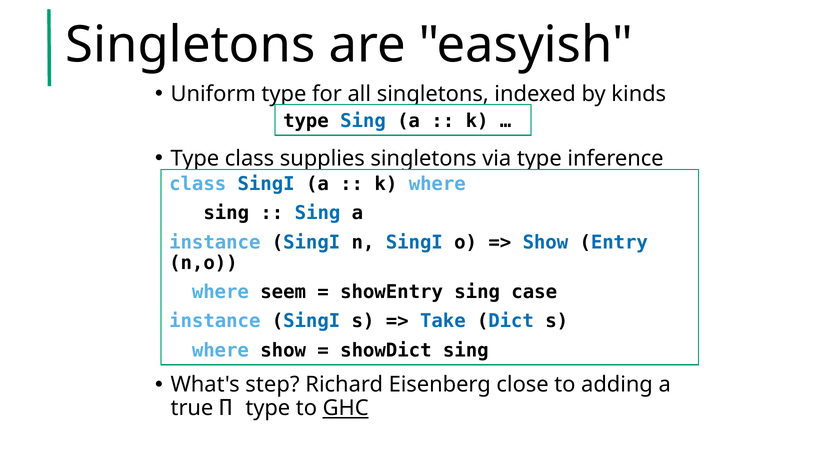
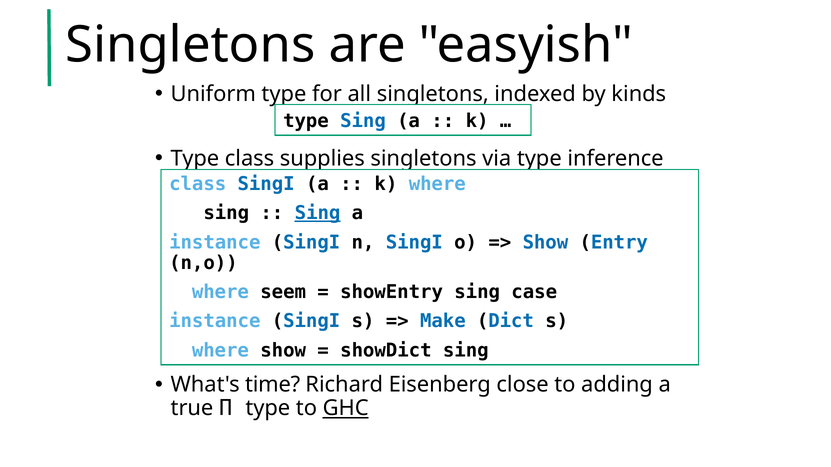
Sing at (318, 213) underline: none -> present
Take: Take -> Make
step: step -> time
